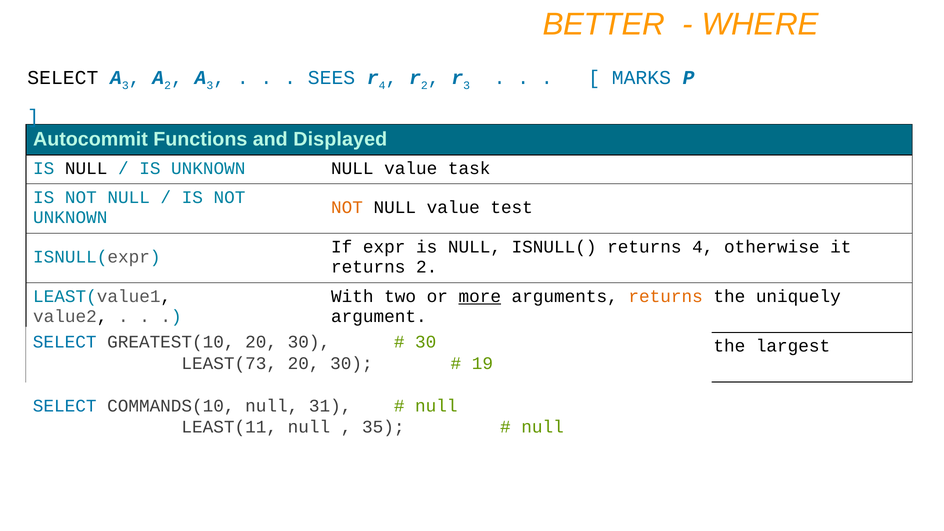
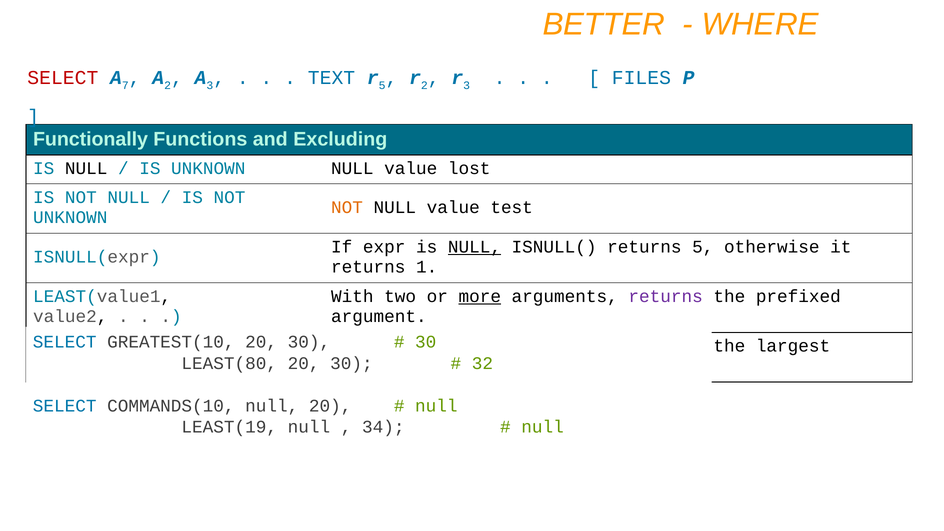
SELECT at (63, 78) colour: black -> red
3 at (125, 86): 3 -> 7
SEES: SEES -> TEXT
4 at (382, 86): 4 -> 5
MARKS: MARKS -> FILES
Autocommit: Autocommit -> Functionally
Displayed: Displayed -> Excluding
task: task -> lost
NULL at (474, 247) underline: none -> present
returns 4: 4 -> 5
returns 2: 2 -> 1
returns at (666, 297) colour: orange -> purple
uniquely: uniquely -> prefixed
LEAST(73: LEAST(73 -> LEAST(80
19: 19 -> 32
null 31: 31 -> 20
LEAST(11: LEAST(11 -> LEAST(19
35: 35 -> 34
